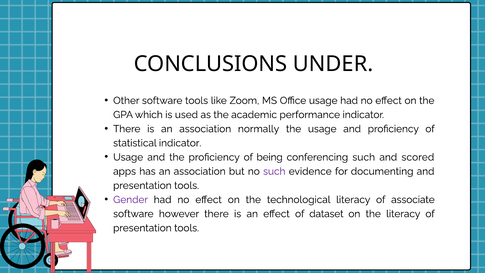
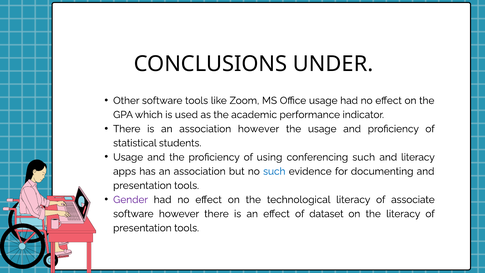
association normally: normally -> however
statistical indicator: indicator -> students
being: being -> using
and scored: scored -> literacy
such at (274, 171) colour: purple -> blue
